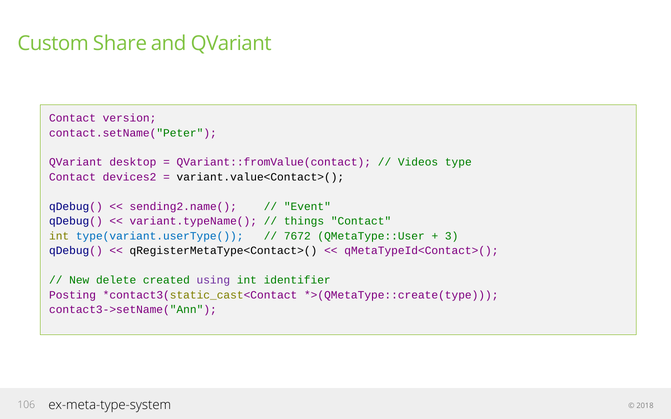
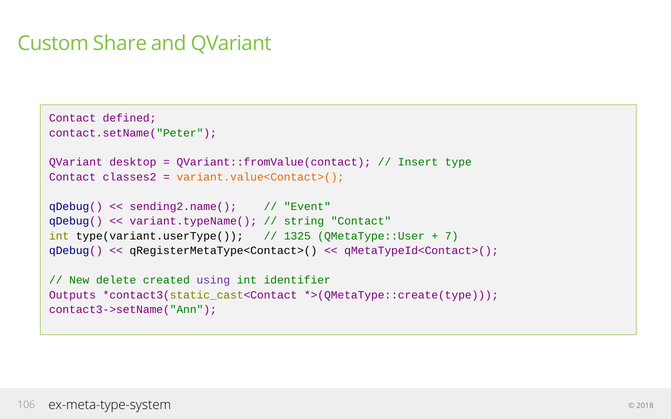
version: version -> defined
Videos: Videos -> Insert
devices2: devices2 -> classes2
variant.value<Contact>( colour: black -> orange
things: things -> string
type(variant.userType( colour: blue -> black
7672: 7672 -> 1325
3: 3 -> 7
Posting: Posting -> Outputs
